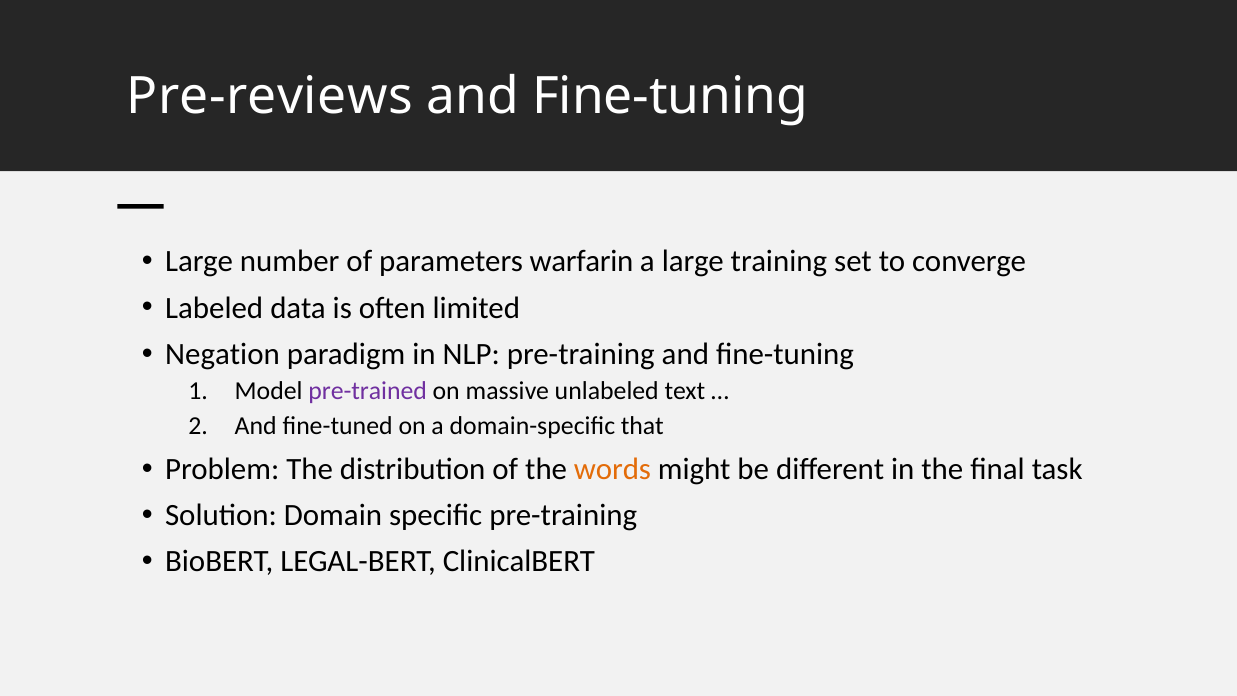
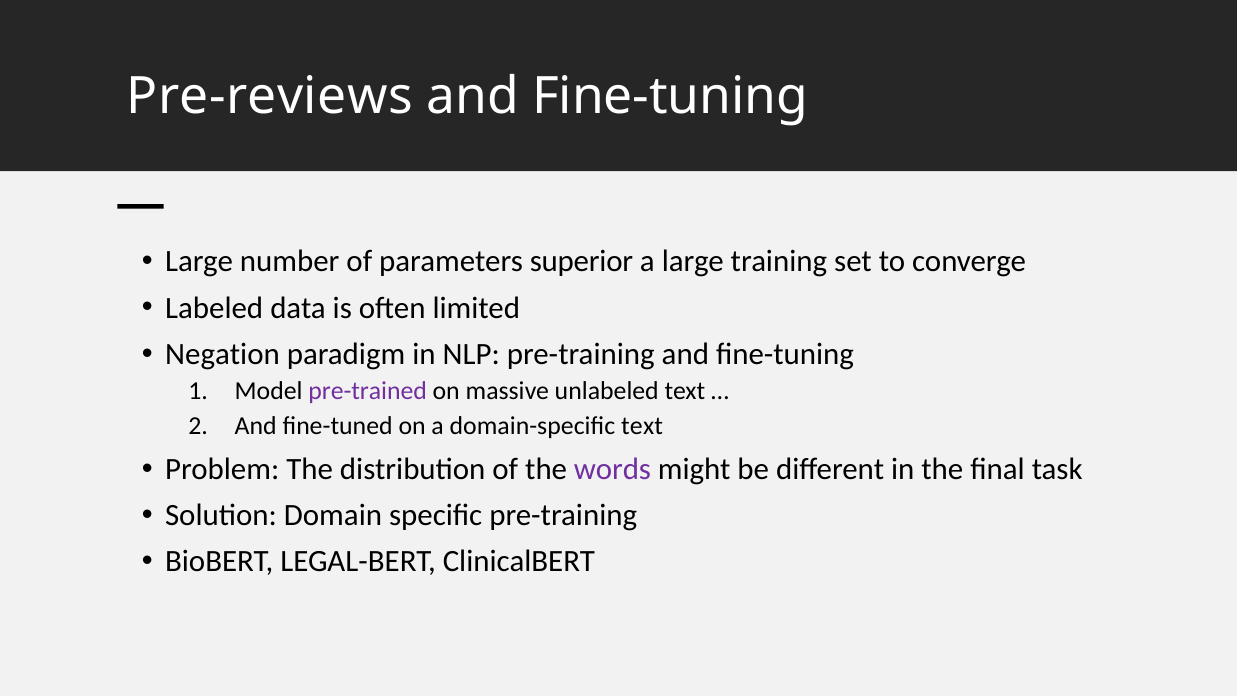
warfarin: warfarin -> superior
domain-specific that: that -> text
words colour: orange -> purple
